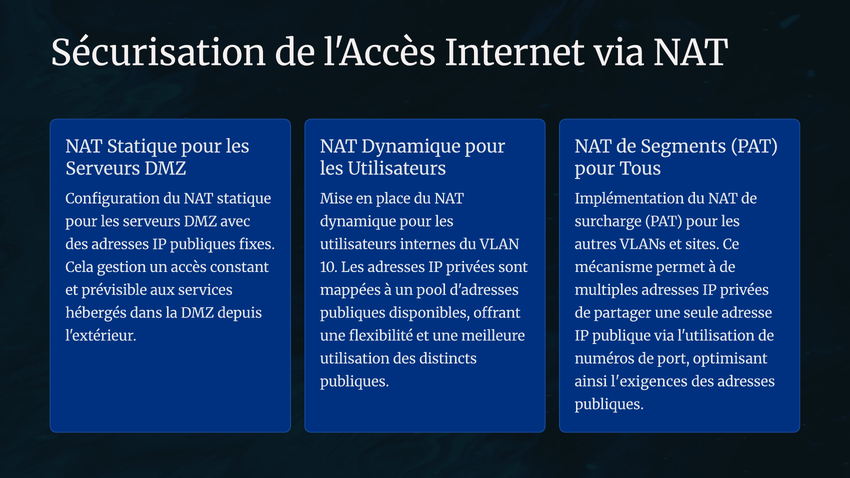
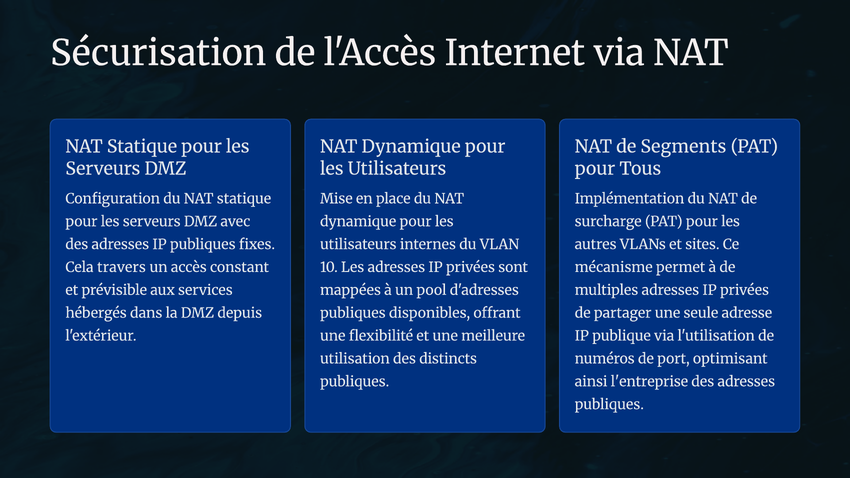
gestion: gestion -> travers
l'exigences: l'exigences -> l'entreprise
